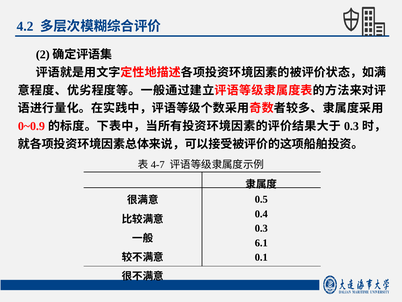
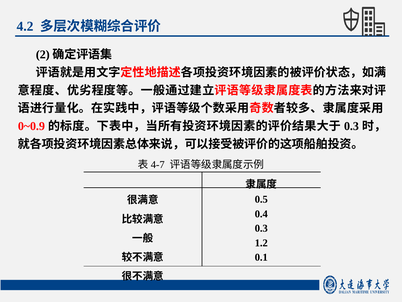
6.1: 6.1 -> 1.2
